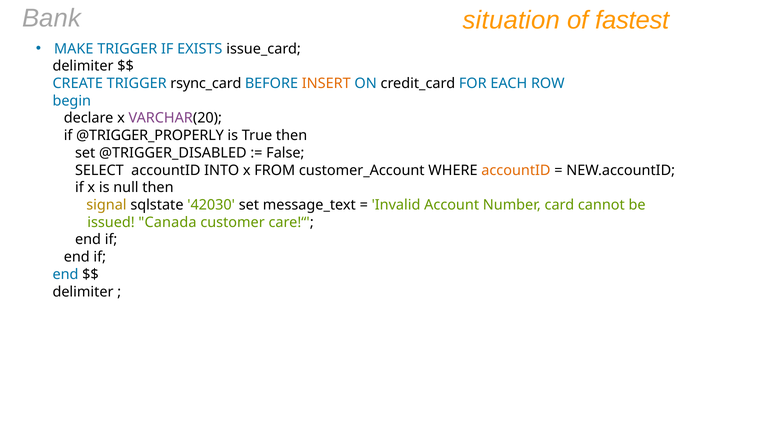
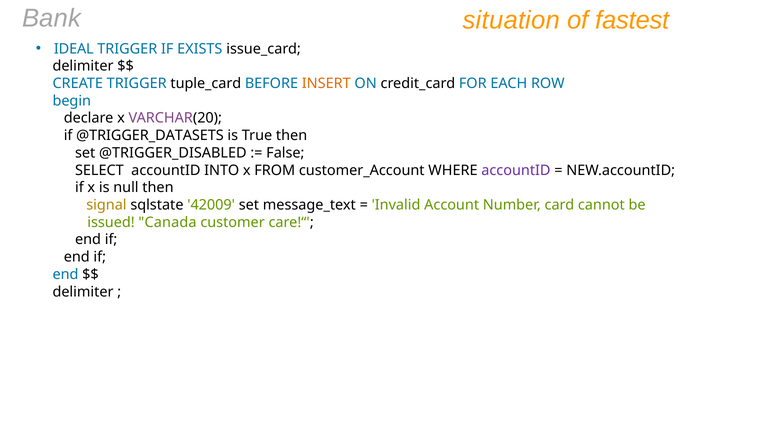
MAKE: MAKE -> IDEAL
rsync_card: rsync_card -> tuple_card
@TRIGGER_PROPERLY: @TRIGGER_PROPERLY -> @TRIGGER_DATASETS
accountID at (516, 170) colour: orange -> purple
42030: 42030 -> 42009
